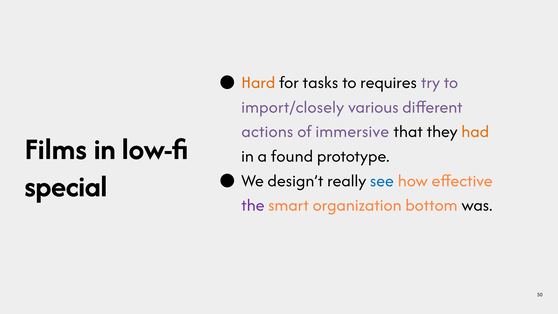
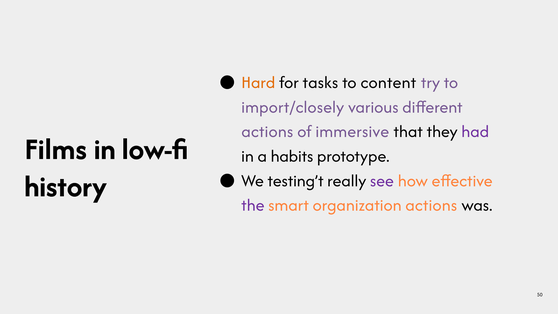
requires: requires -> content
had colour: orange -> purple
found: found -> habits
design’t: design’t -> testing’t
see colour: blue -> purple
special: special -> history
organization bottom: bottom -> actions
